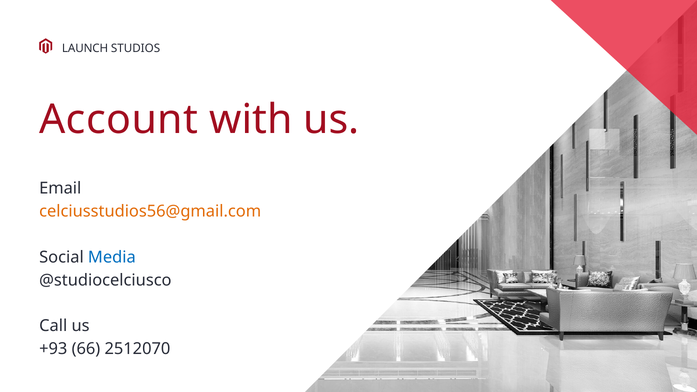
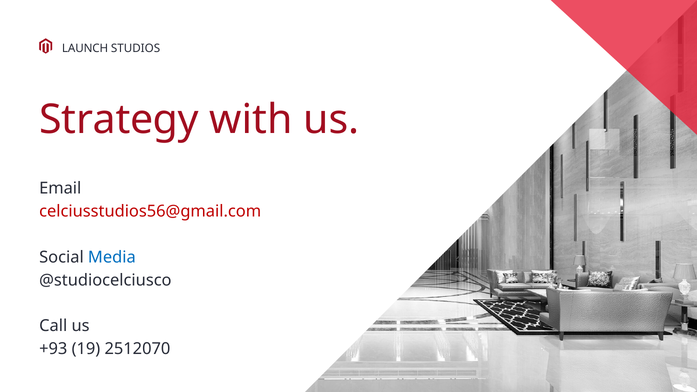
Account: Account -> Strategy
celciusstudios56@gmail.com colour: orange -> red
66: 66 -> 19
